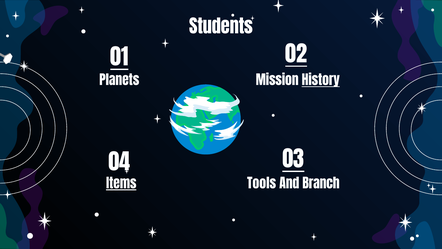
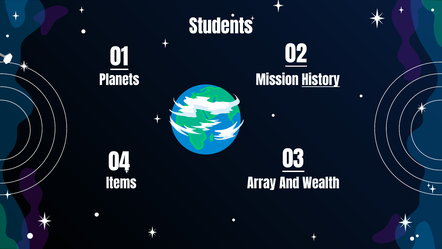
Items underline: present -> none
Tools: Tools -> Array
Branch: Branch -> Wealth
